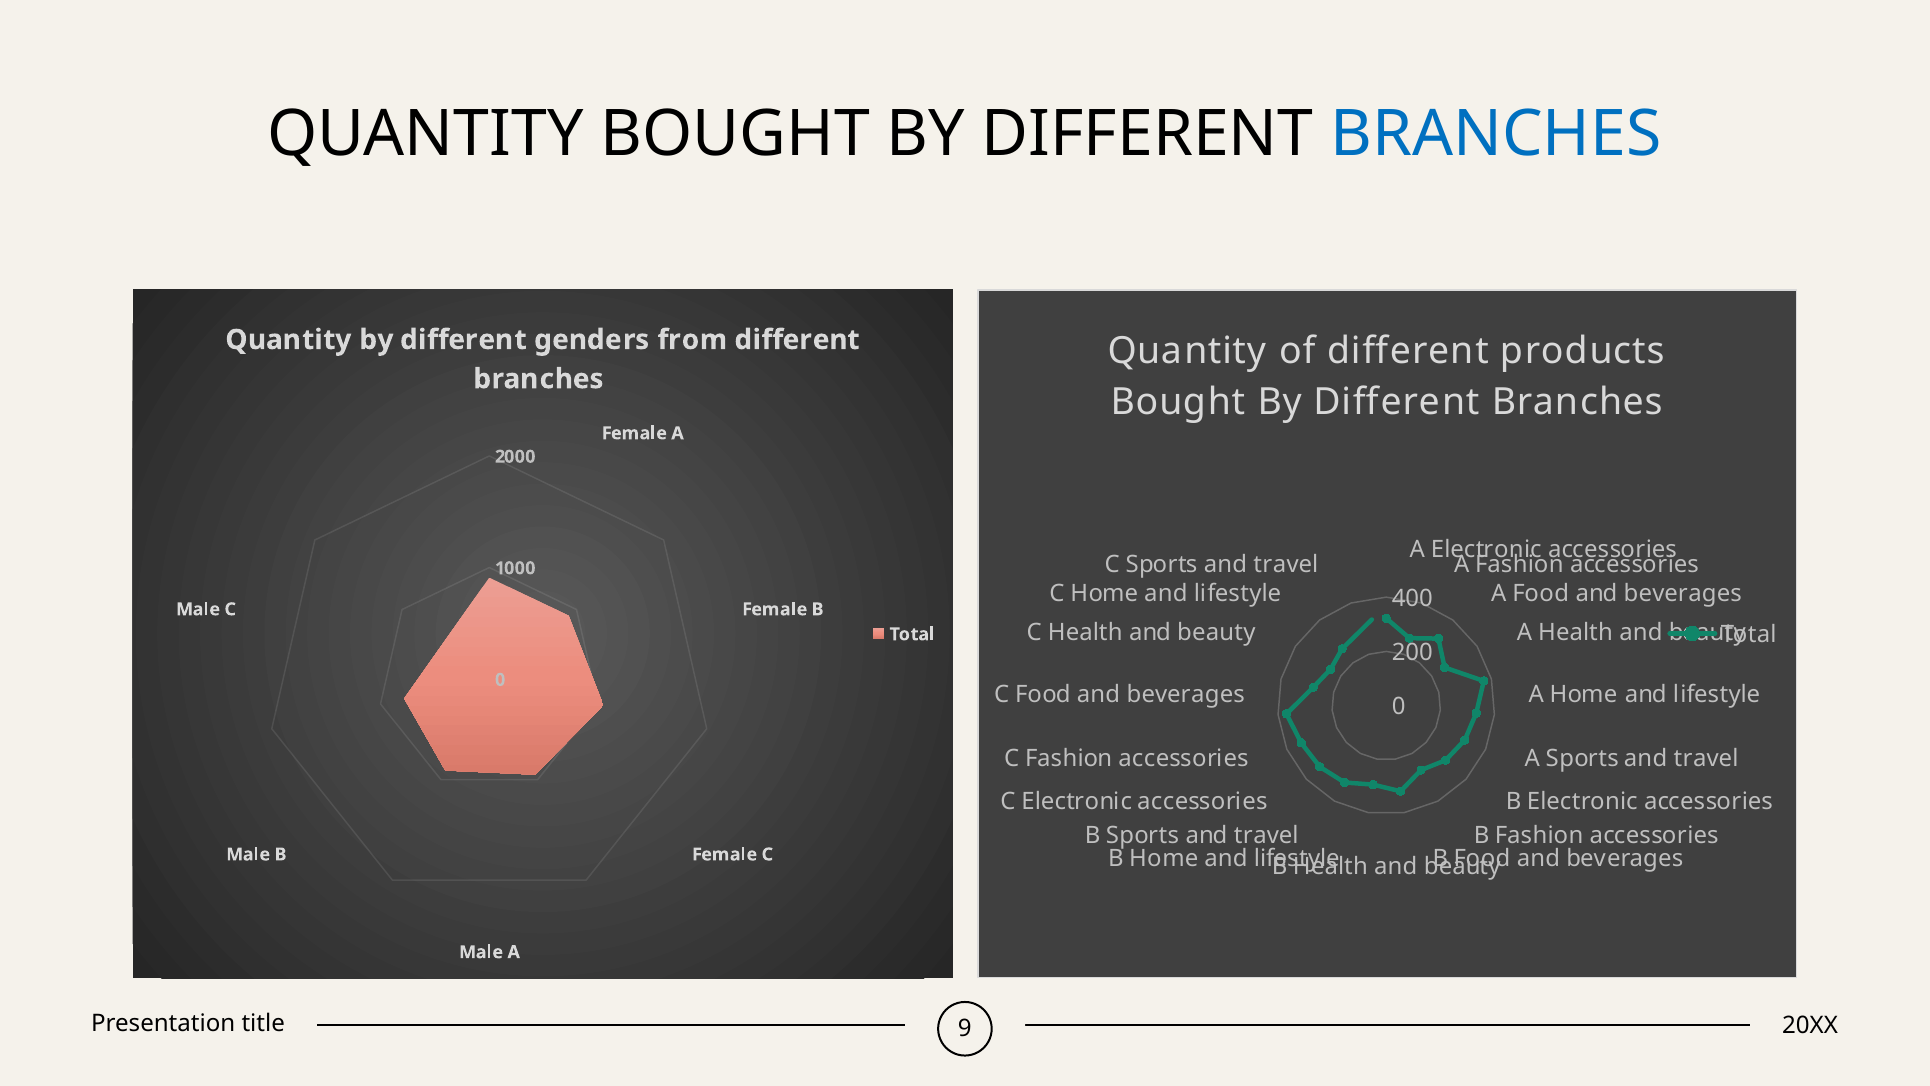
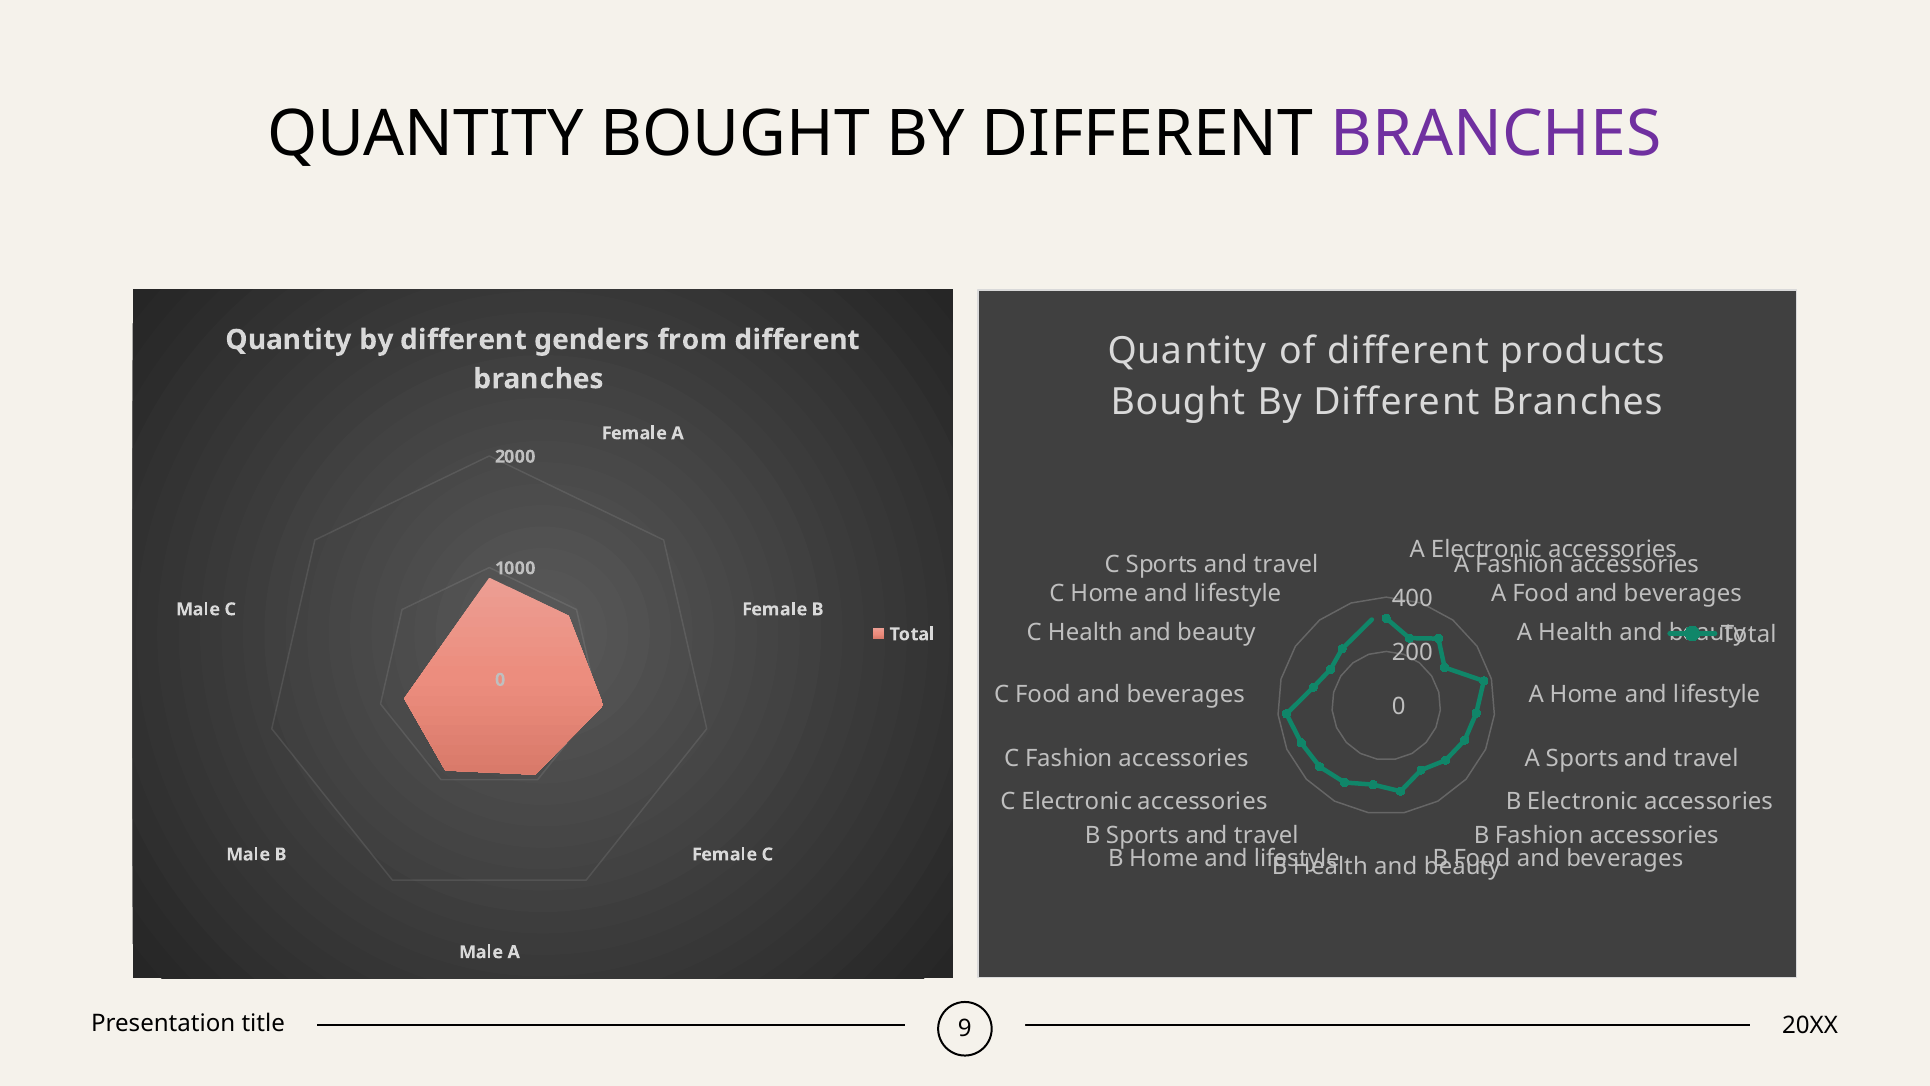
BRANCHES at (1496, 134) colour: blue -> purple
